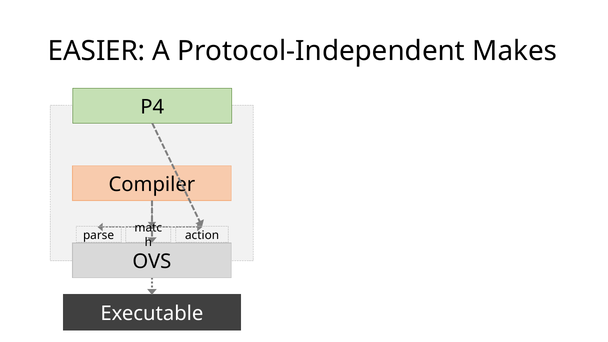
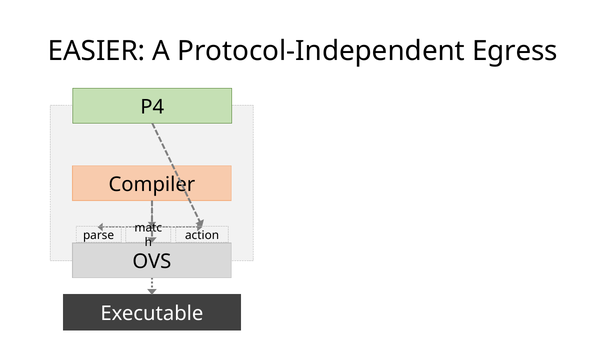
Makes: Makes -> Egress
